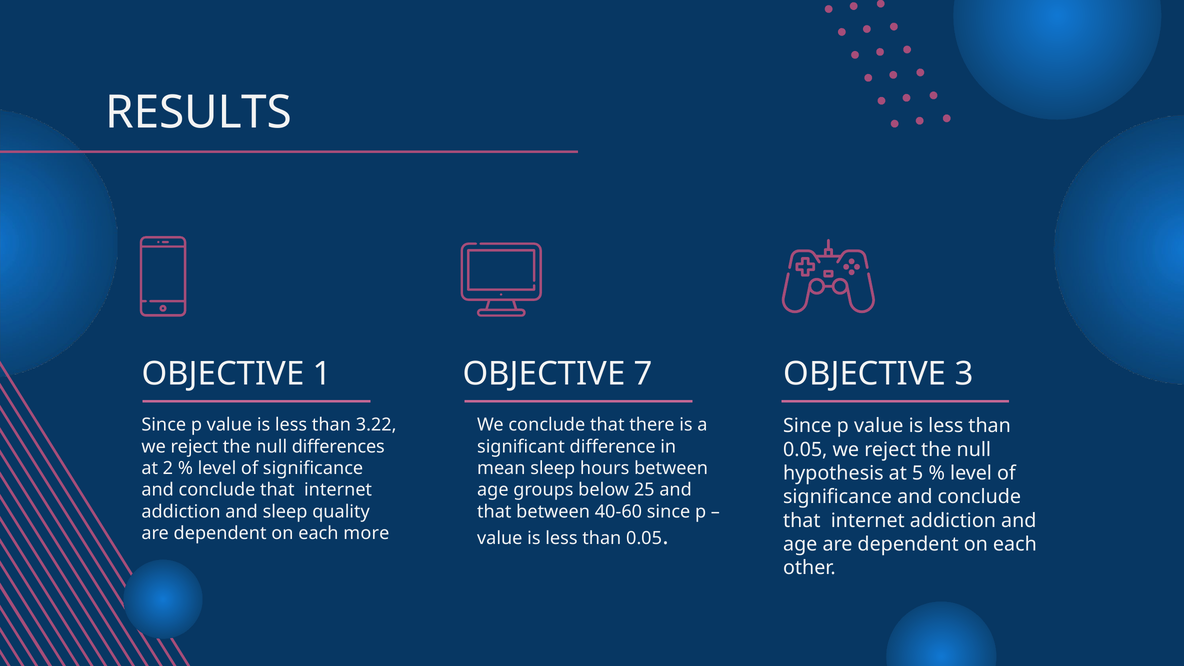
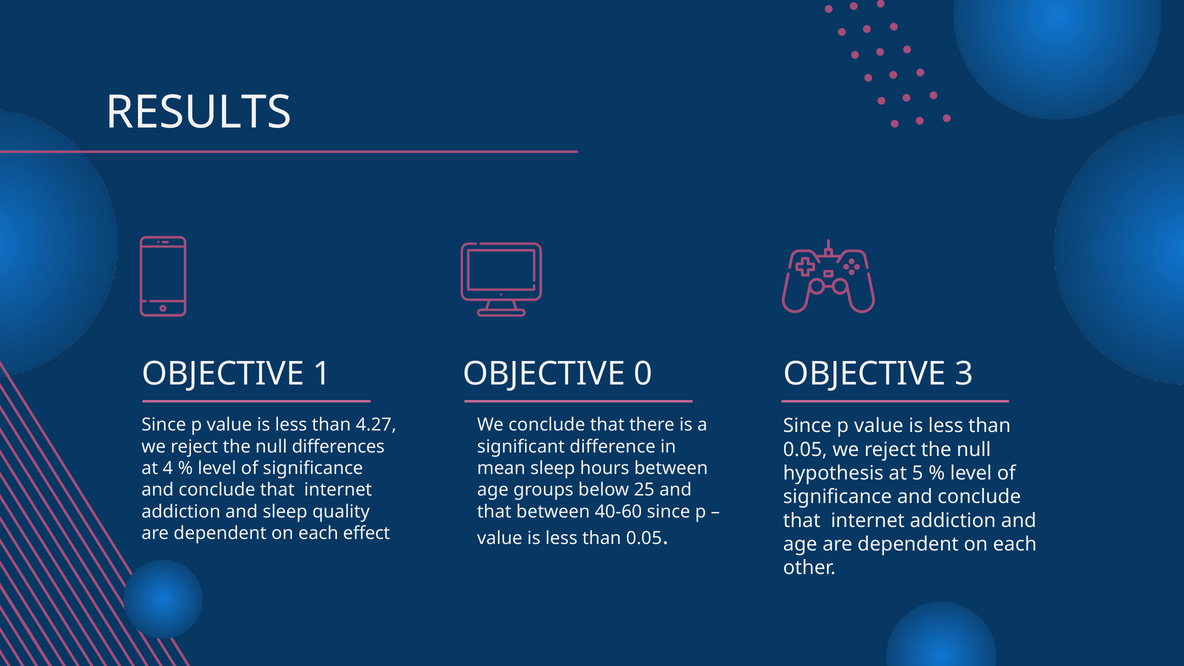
7: 7 -> 0
3.22: 3.22 -> 4.27
2: 2 -> 4
more: more -> effect
